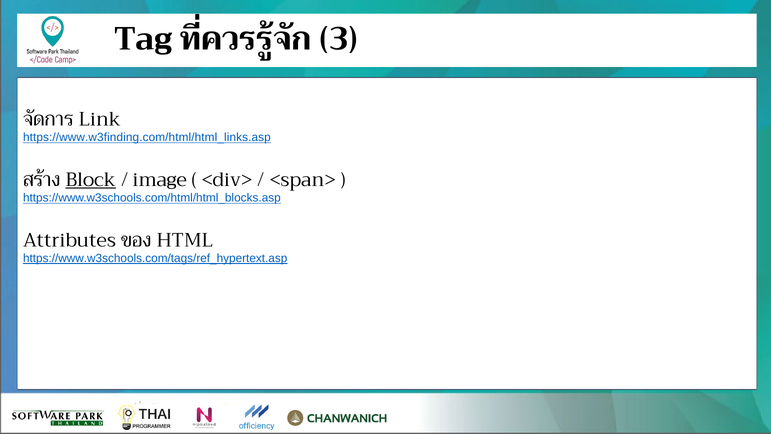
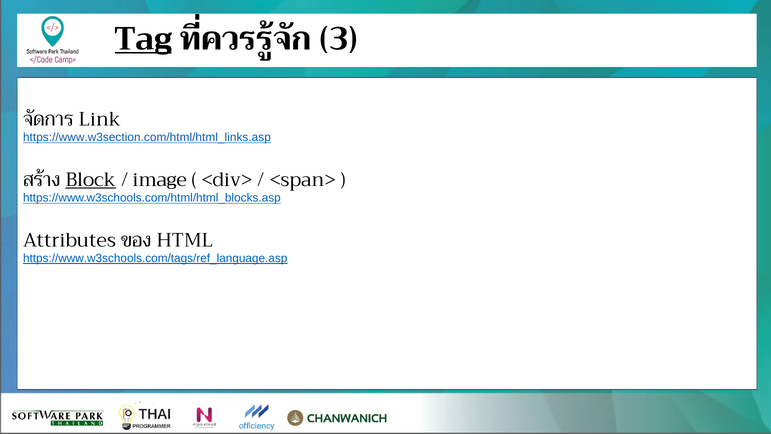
Tag underline: none -> present
https://www.w3finding.com/html/html_links.asp: https://www.w3finding.com/html/html_links.asp -> https://www.w3section.com/html/html_links.asp
https://www.w3schools.com/tags/ref_hypertext.asp: https://www.w3schools.com/tags/ref_hypertext.asp -> https://www.w3schools.com/tags/ref_language.asp
